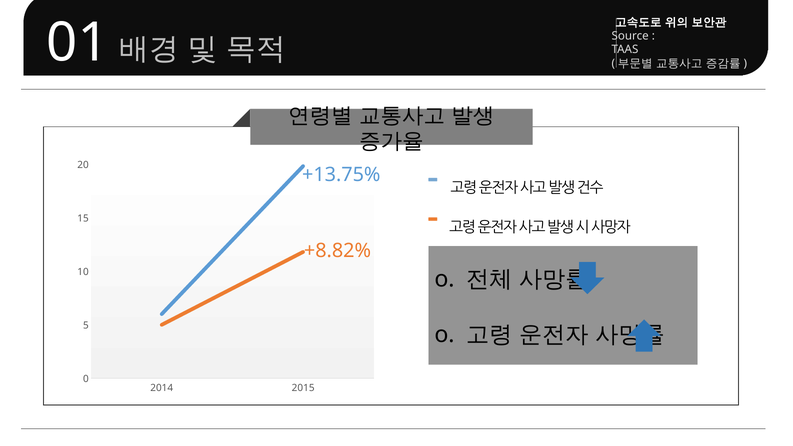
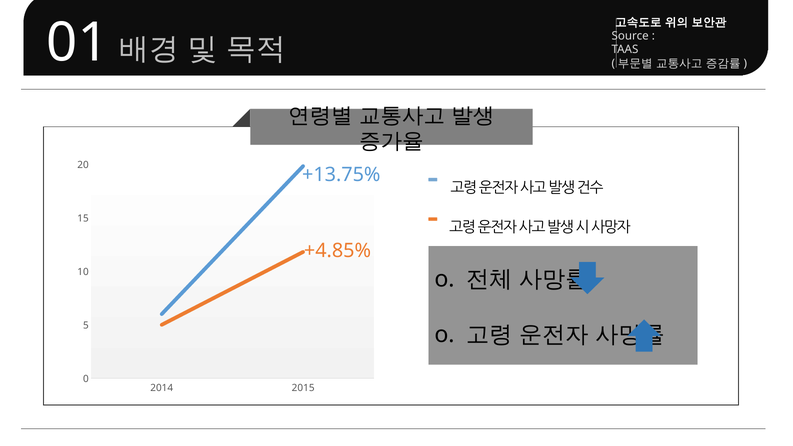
+8.82%: +8.82% -> +4.85%
